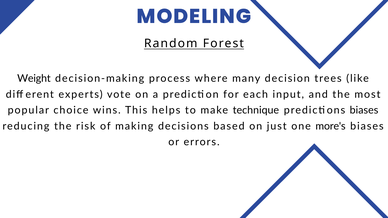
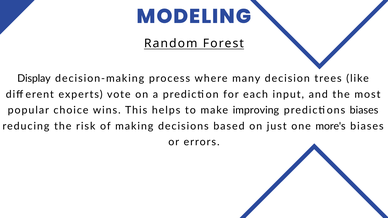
Weight: Weight -> Display
technique: technique -> improving
